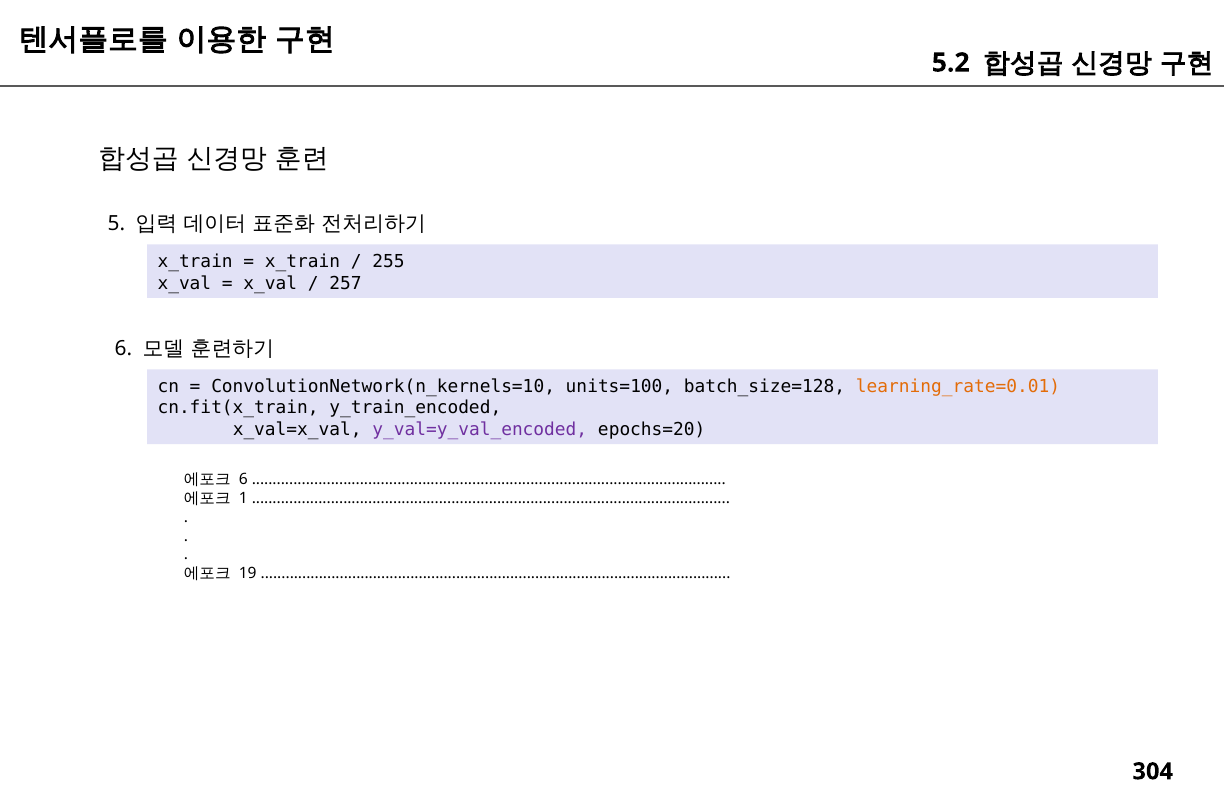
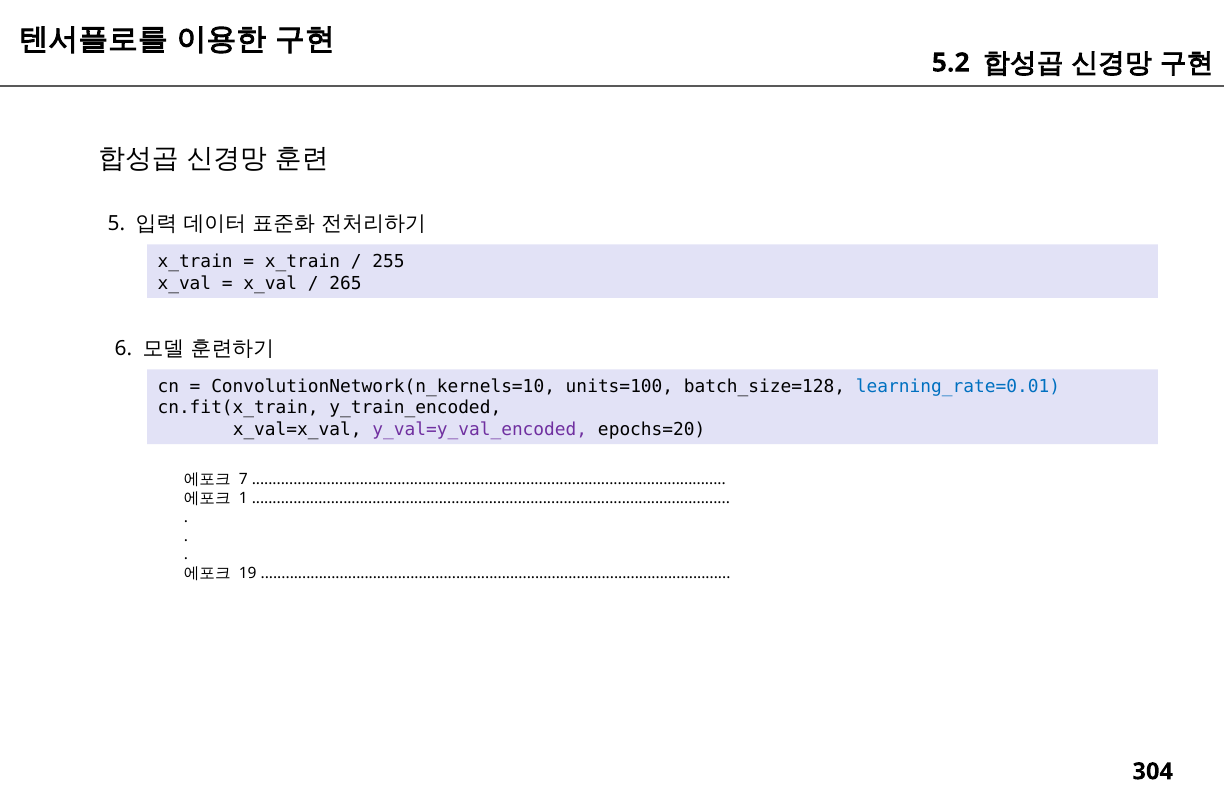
257: 257 -> 265
learning_rate=0.01 colour: orange -> blue
6 at (243, 480): 6 -> 7
